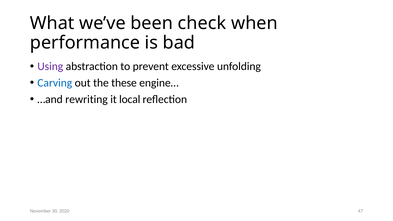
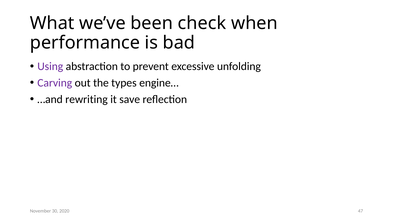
Carving colour: blue -> purple
these: these -> types
local: local -> save
